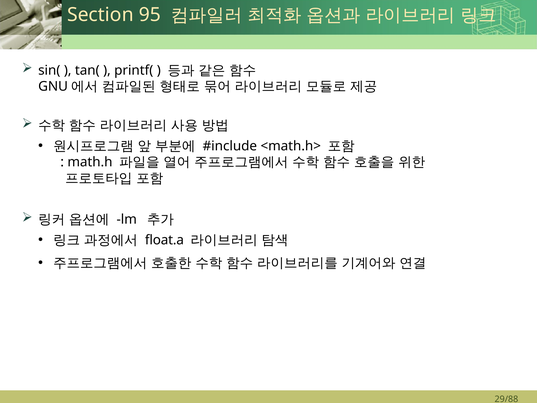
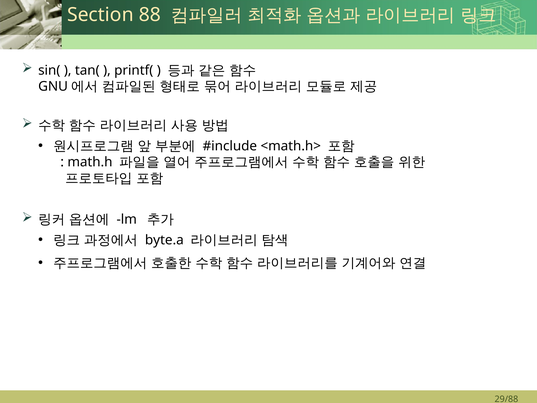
95: 95 -> 88
float.a: float.a -> byte.a
